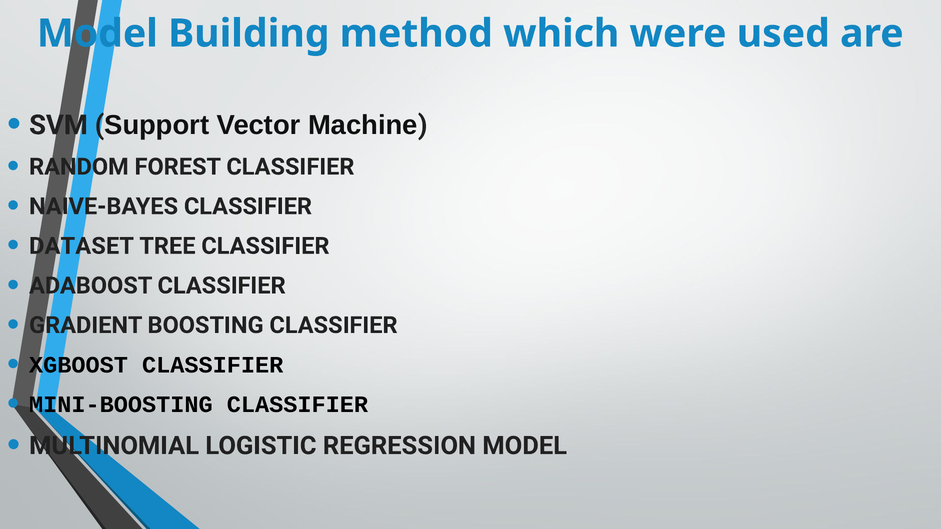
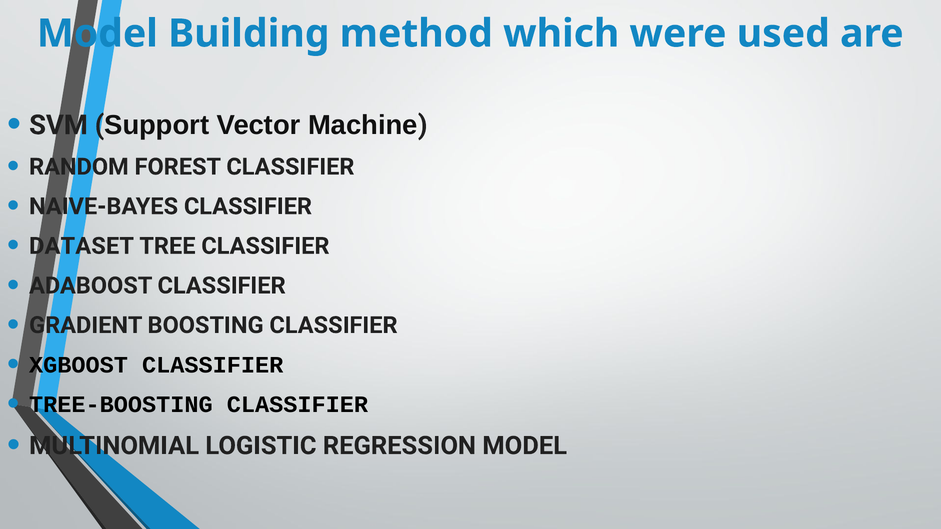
MINI-BOOSTING: MINI-BOOSTING -> TREE-BOOSTING
